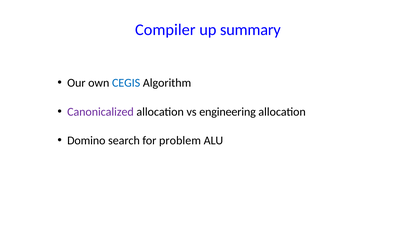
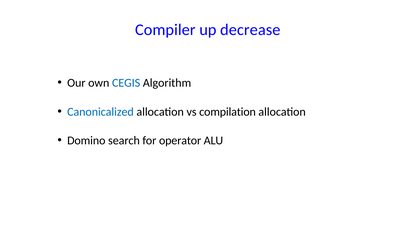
summary: summary -> decrease
Canonicalized colour: purple -> blue
engineering: engineering -> compilation
problem: problem -> operator
